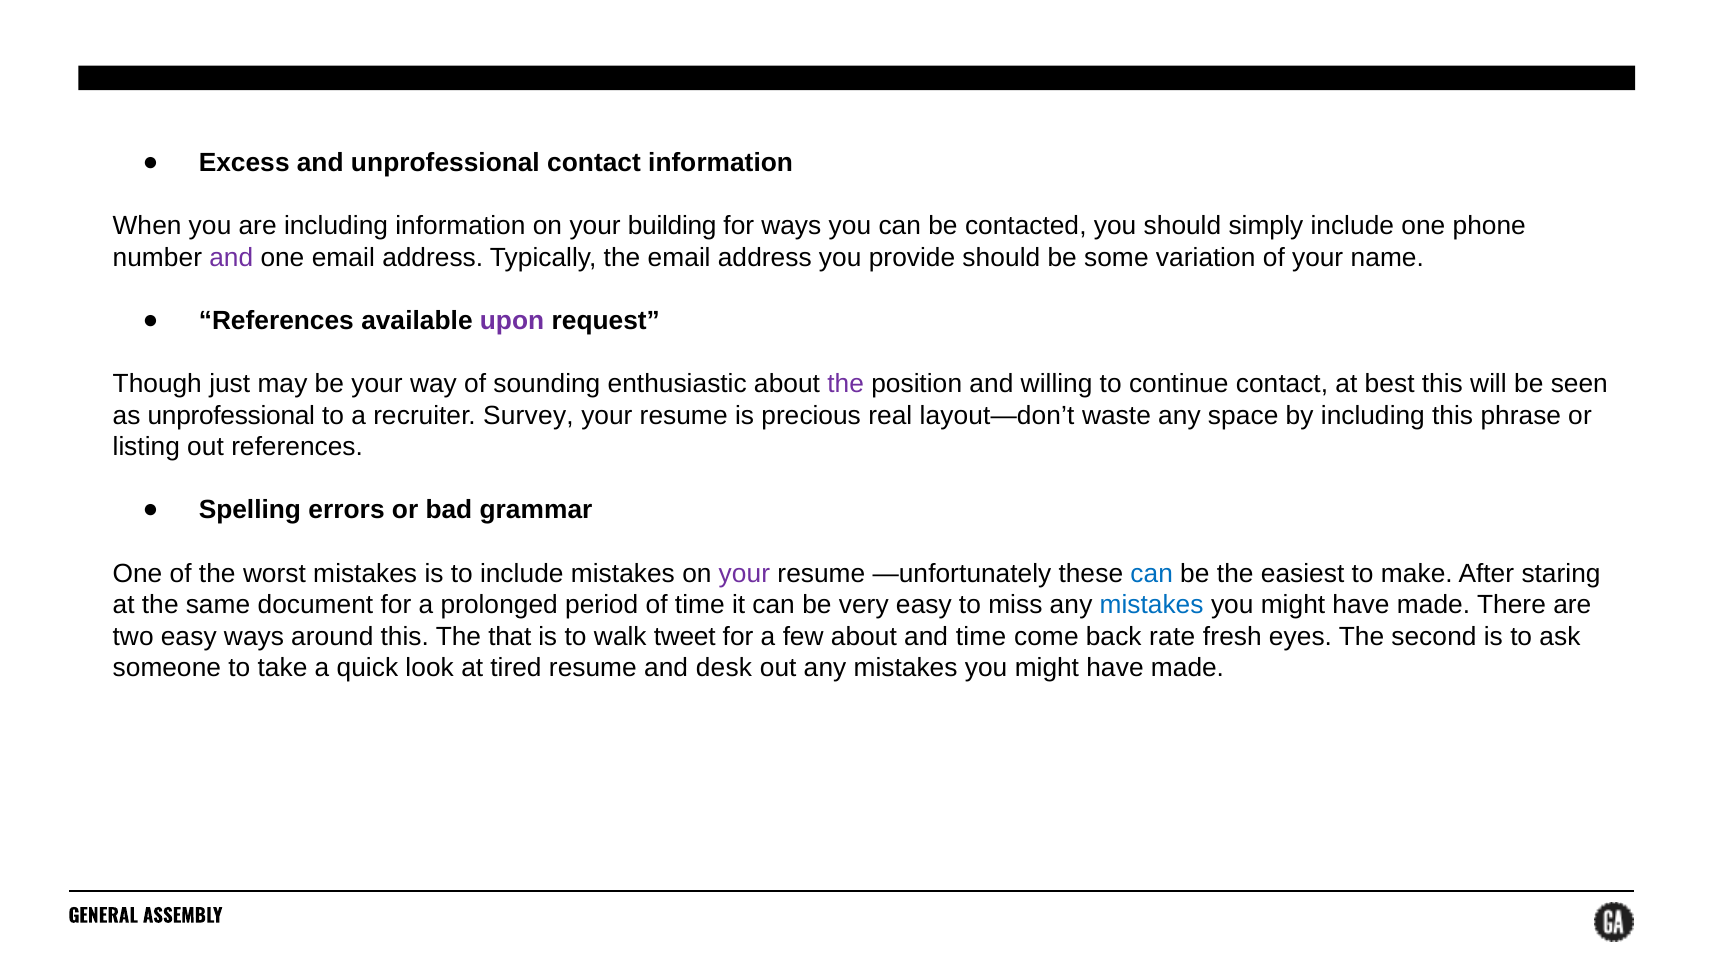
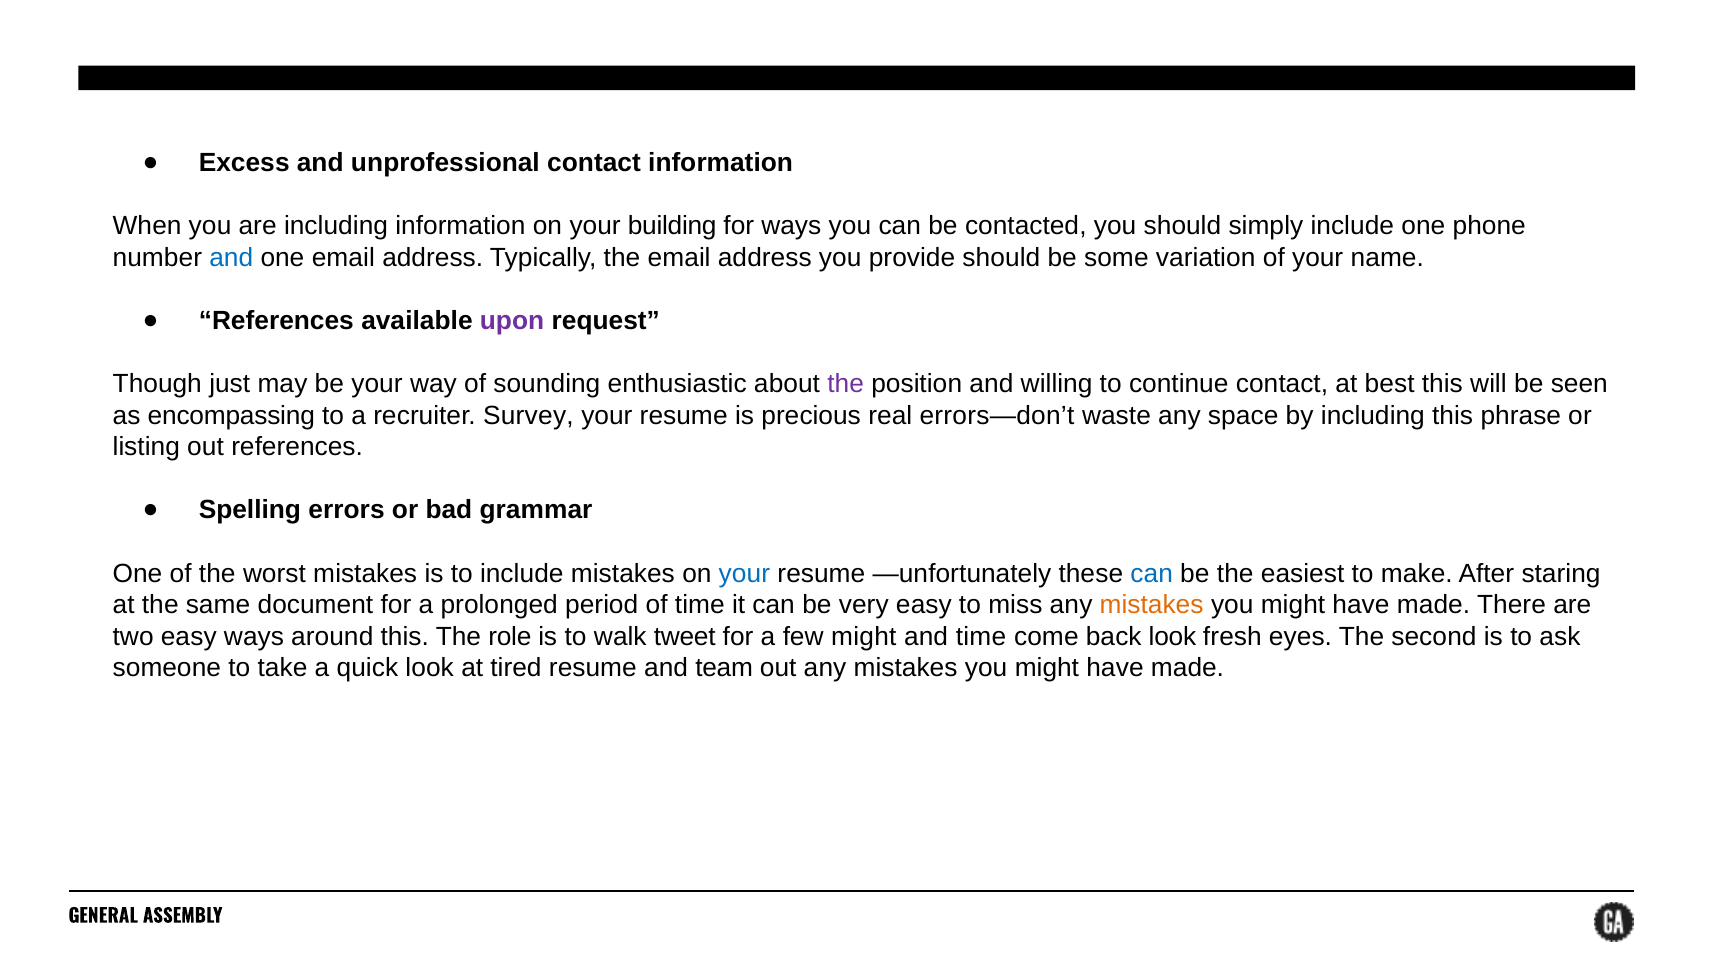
and at (231, 258) colour: purple -> blue
as unprofessional: unprofessional -> encompassing
layout—don’t: layout—don’t -> errors—don’t
your at (744, 573) colour: purple -> blue
mistakes at (1152, 605) colour: blue -> orange
that: that -> role
few about: about -> might
back rate: rate -> look
desk: desk -> team
